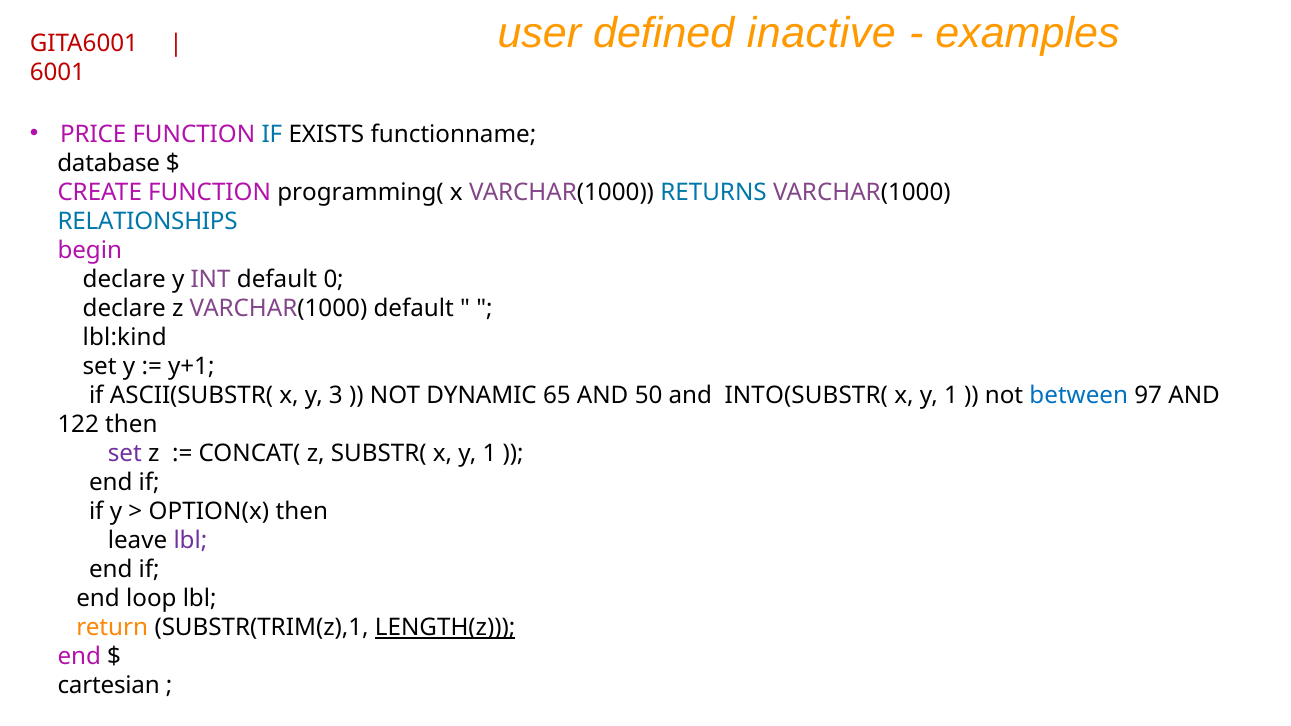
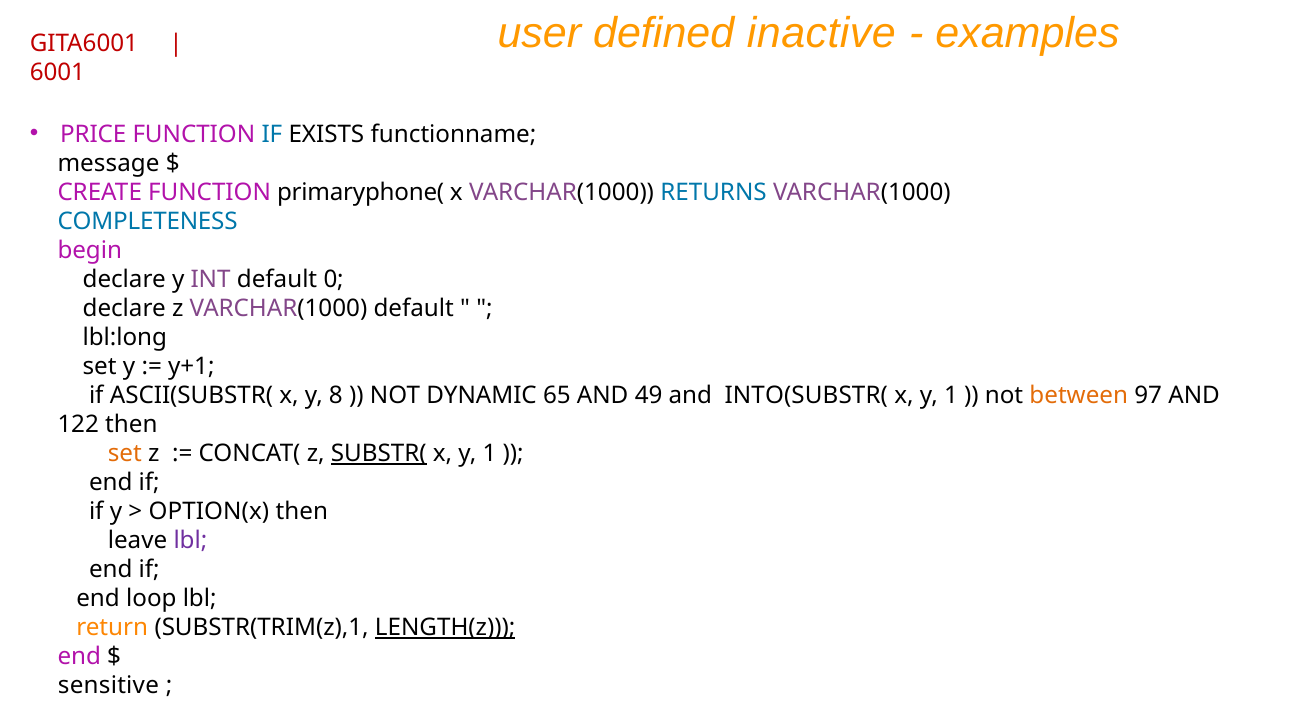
database: database -> message
programming(: programming( -> primaryphone(
RELATIONSHIPS: RELATIONSHIPS -> COMPLETENESS
lbl:kind: lbl:kind -> lbl:long
3: 3 -> 8
50: 50 -> 49
between colour: blue -> orange
set at (125, 454) colour: purple -> orange
SUBSTR( underline: none -> present
cartesian: cartesian -> sensitive
